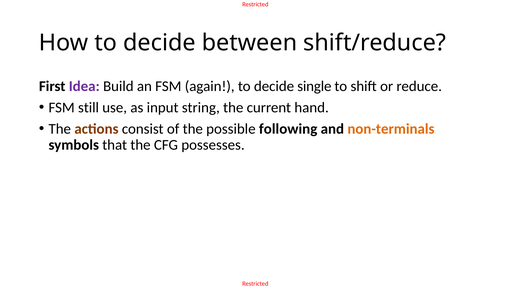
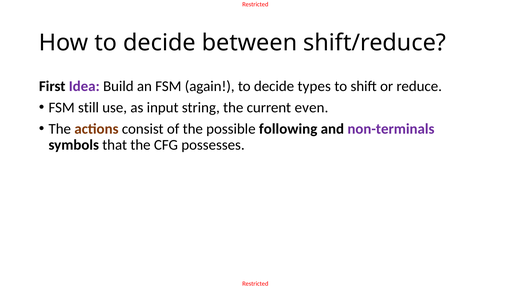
single: single -> types
hand: hand -> even
non-terminals colour: orange -> purple
